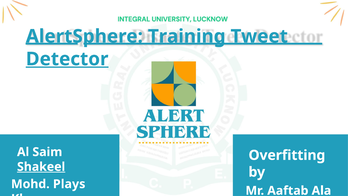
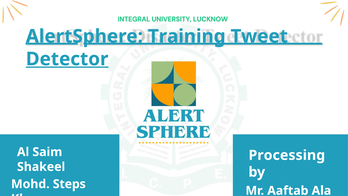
Overfitting: Overfitting -> Processing
Shakeel underline: present -> none
Plays: Plays -> Steps
